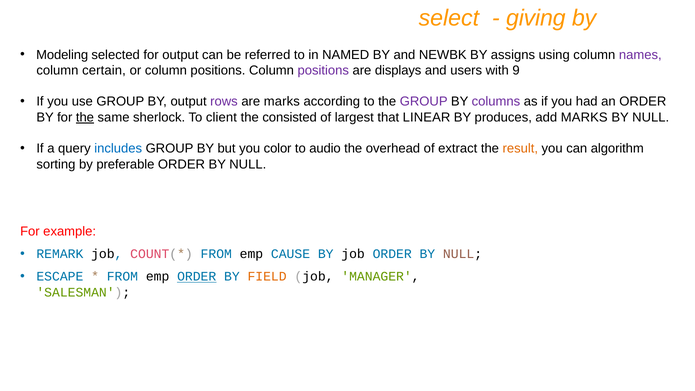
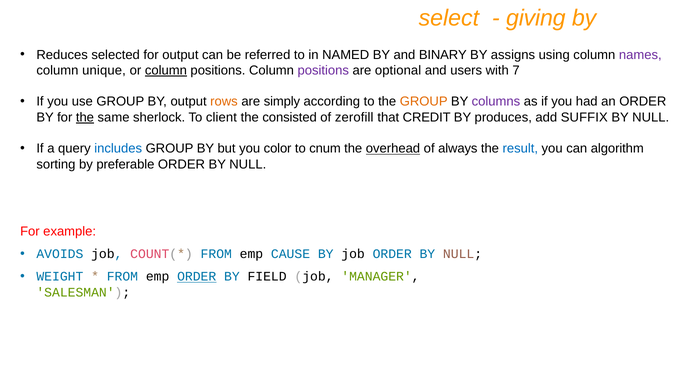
Modeling: Modeling -> Reduces
NEWBK: NEWBK -> BINARY
certain: certain -> unique
column at (166, 70) underline: none -> present
displays: displays -> optional
9: 9 -> 7
rows colour: purple -> orange
are marks: marks -> simply
GROUP at (424, 102) colour: purple -> orange
largest: largest -> zerofill
LINEAR: LINEAR -> CREDIT
add MARKS: MARKS -> SUFFIX
audio: audio -> cnum
overhead underline: none -> present
extract: extract -> always
result colour: orange -> blue
REMARK: REMARK -> AVOIDS
ESCAPE: ESCAPE -> WEIGHT
FIELD colour: orange -> black
